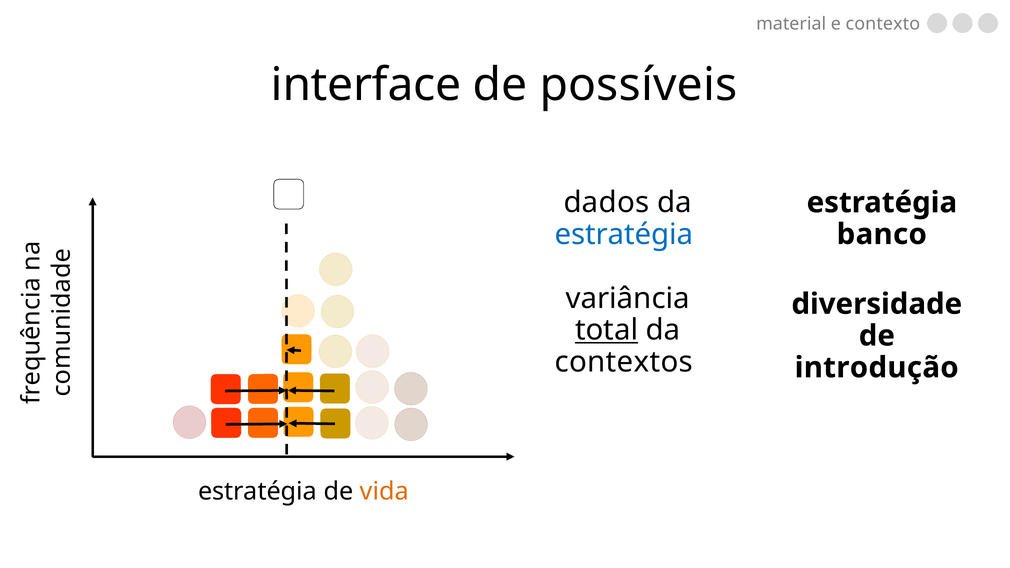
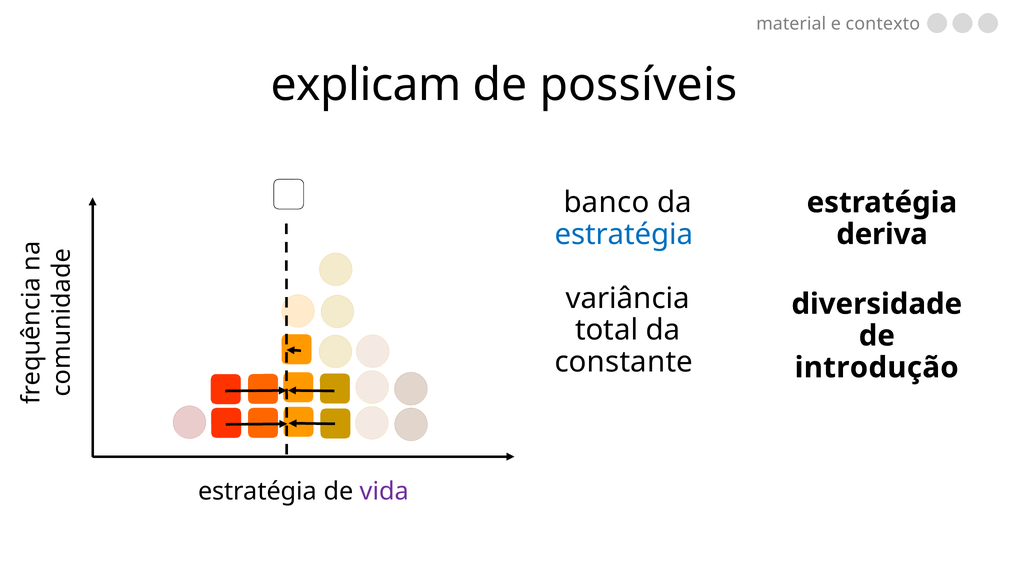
interface: interface -> explicam
dados: dados -> banco
banco: banco -> deriva
total underline: present -> none
contextos: contextos -> constante
vida colour: orange -> purple
